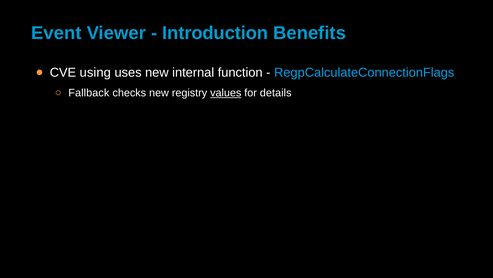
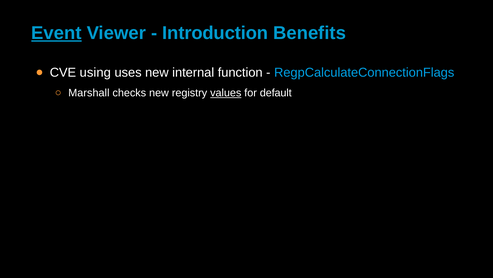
Event underline: none -> present
Fallback: Fallback -> Marshall
details: details -> default
